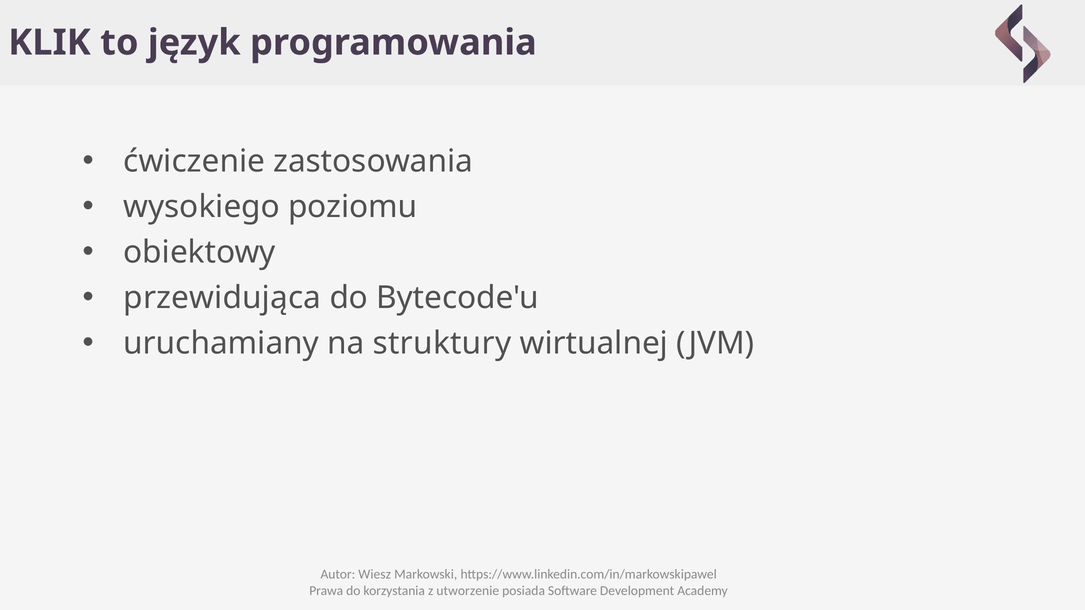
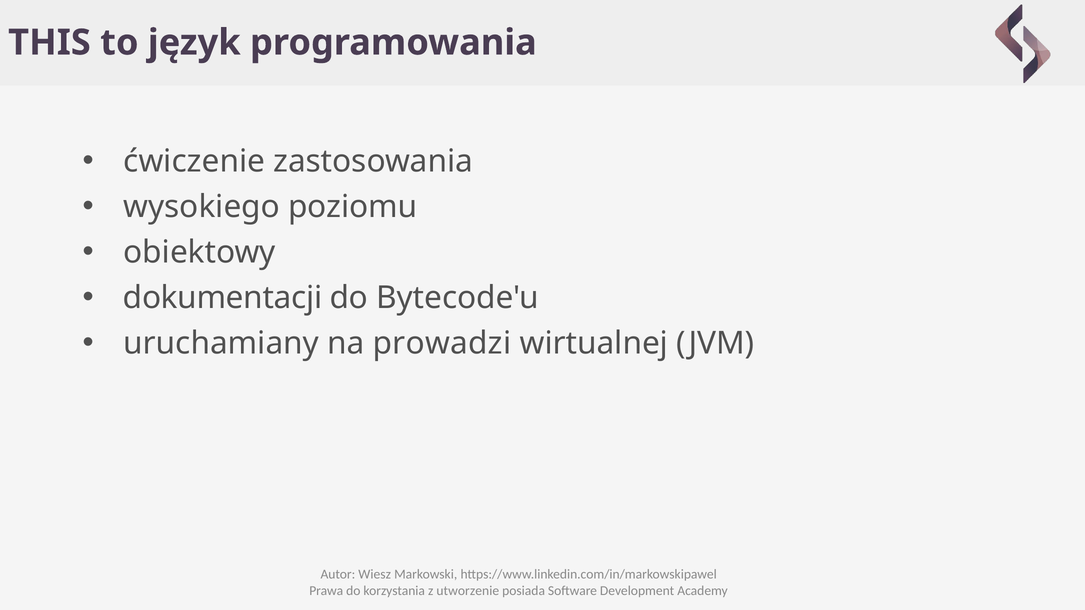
KLIK: KLIK -> THIS
przewidująca: przewidująca -> dokumentacji
struktury: struktury -> prowadzi
